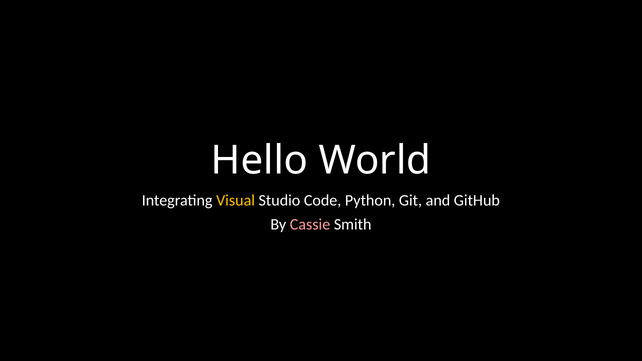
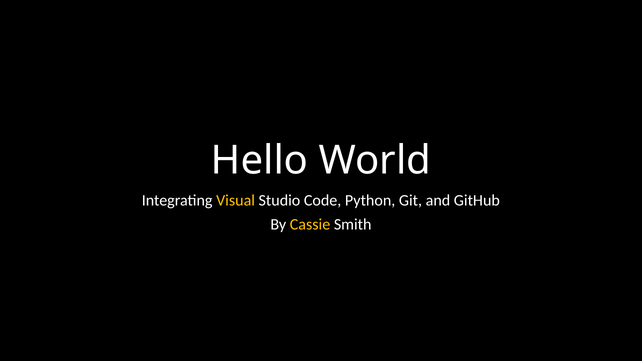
Cassie colour: pink -> yellow
